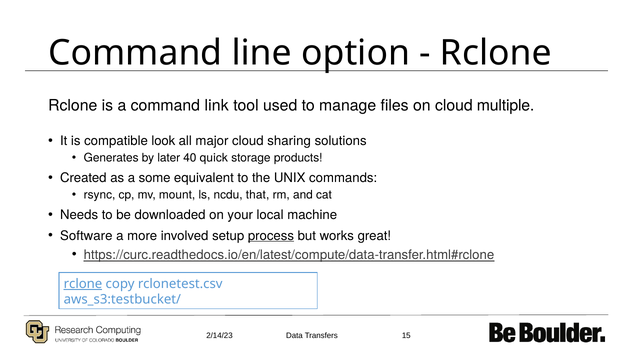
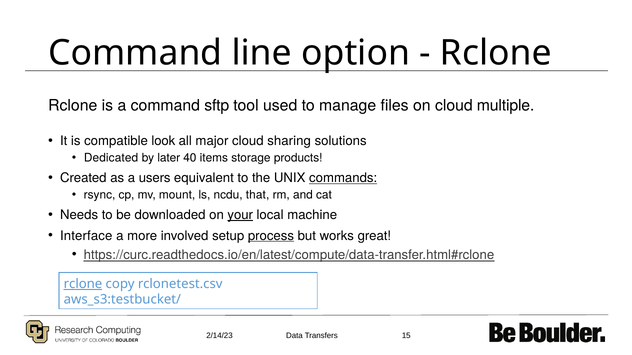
link: link -> sftp
Generates: Generates -> Dedicated
quick: quick -> items
some: some -> users
commands underline: none -> present
your underline: none -> present
Software: Software -> Interface
